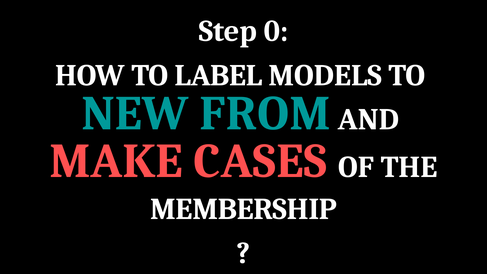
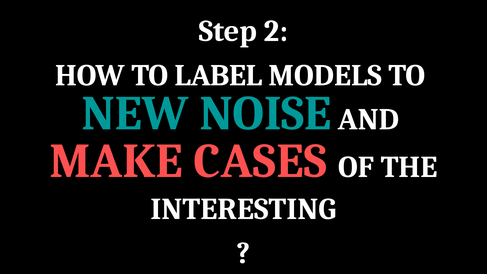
0: 0 -> 2
FROM: FROM -> NOISE
MEMBERSHIP: MEMBERSHIP -> INTERESTING
